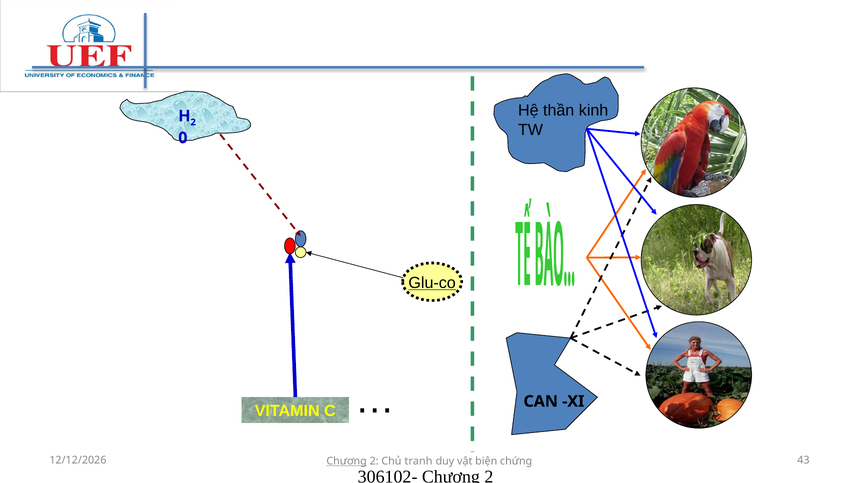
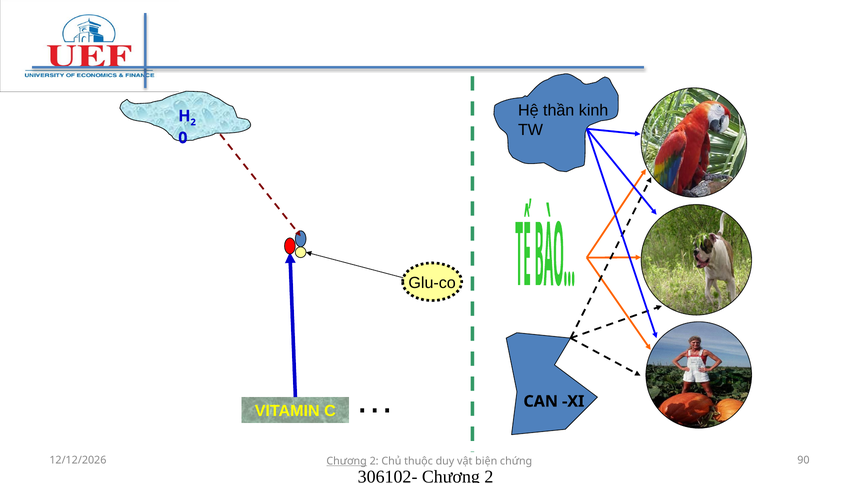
Glu-co underline: present -> none
tranh: tranh -> thuộc
43: 43 -> 90
